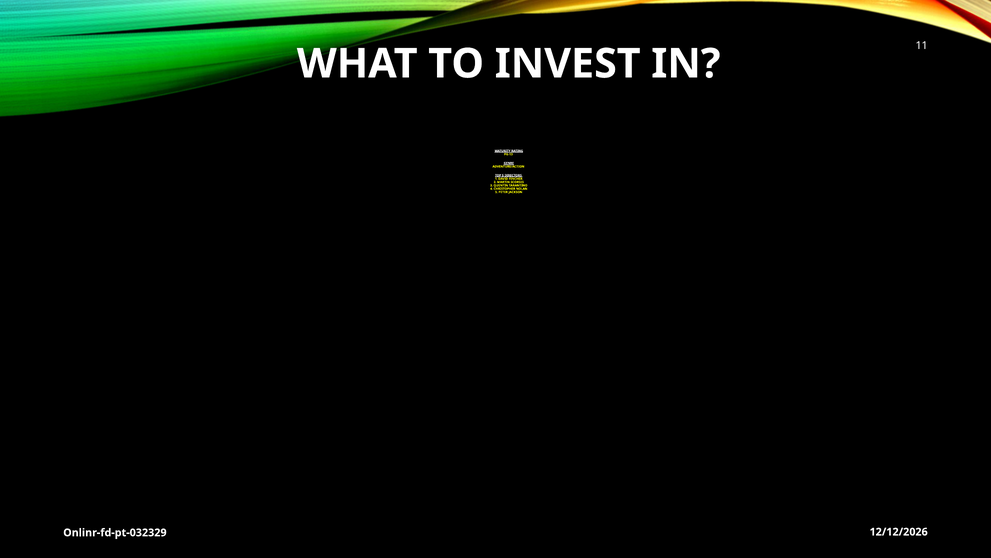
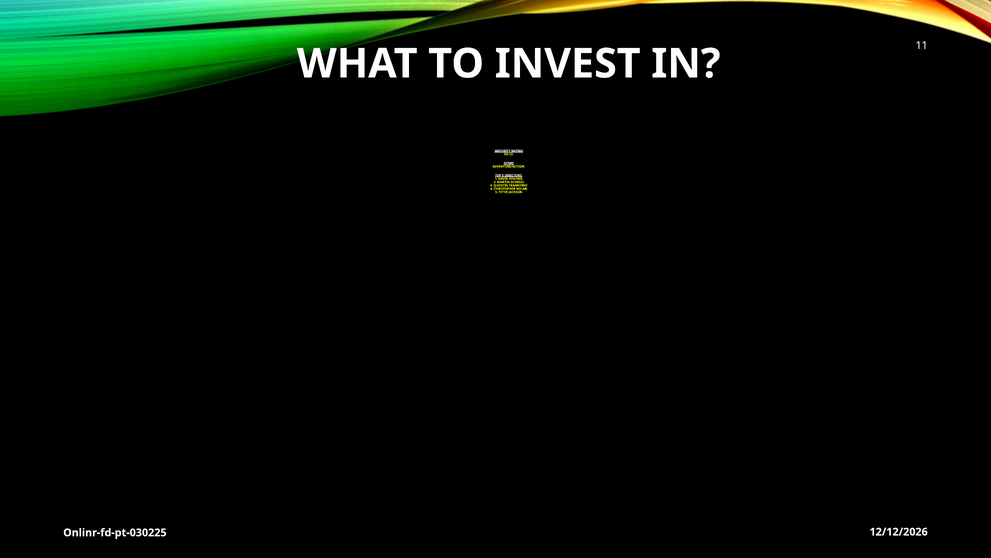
Onlinr-fd-pt-032329: Onlinr-fd-pt-032329 -> Onlinr-fd-pt-030225
